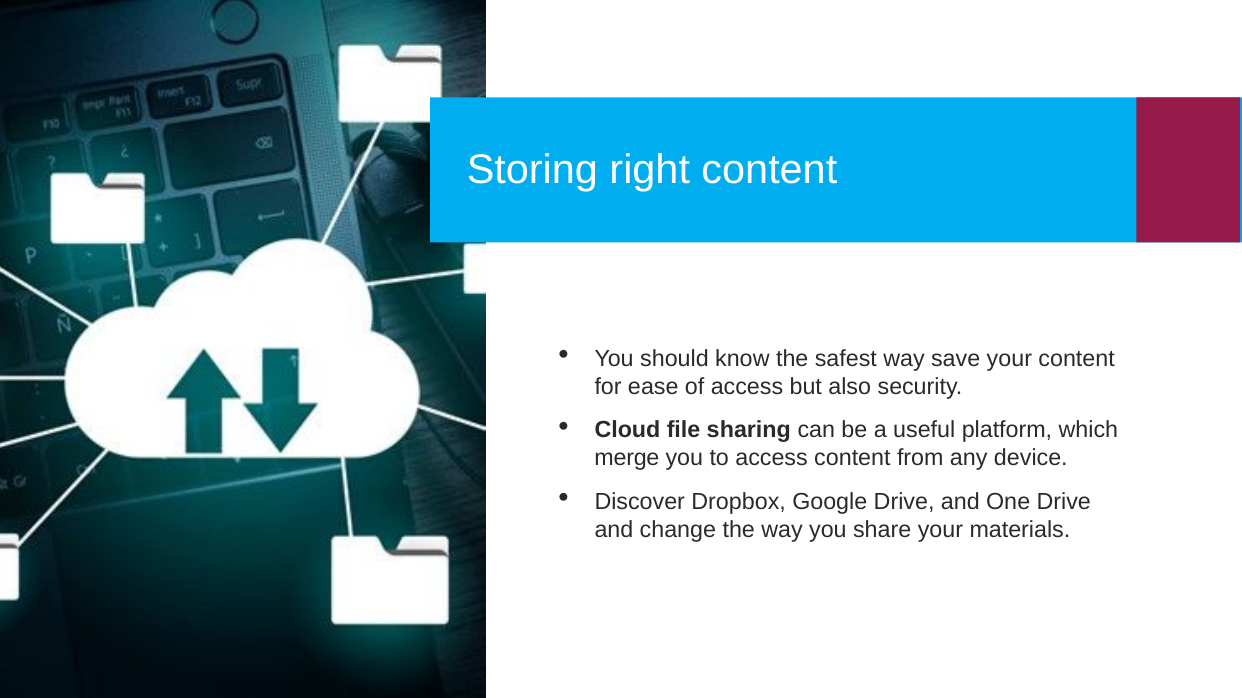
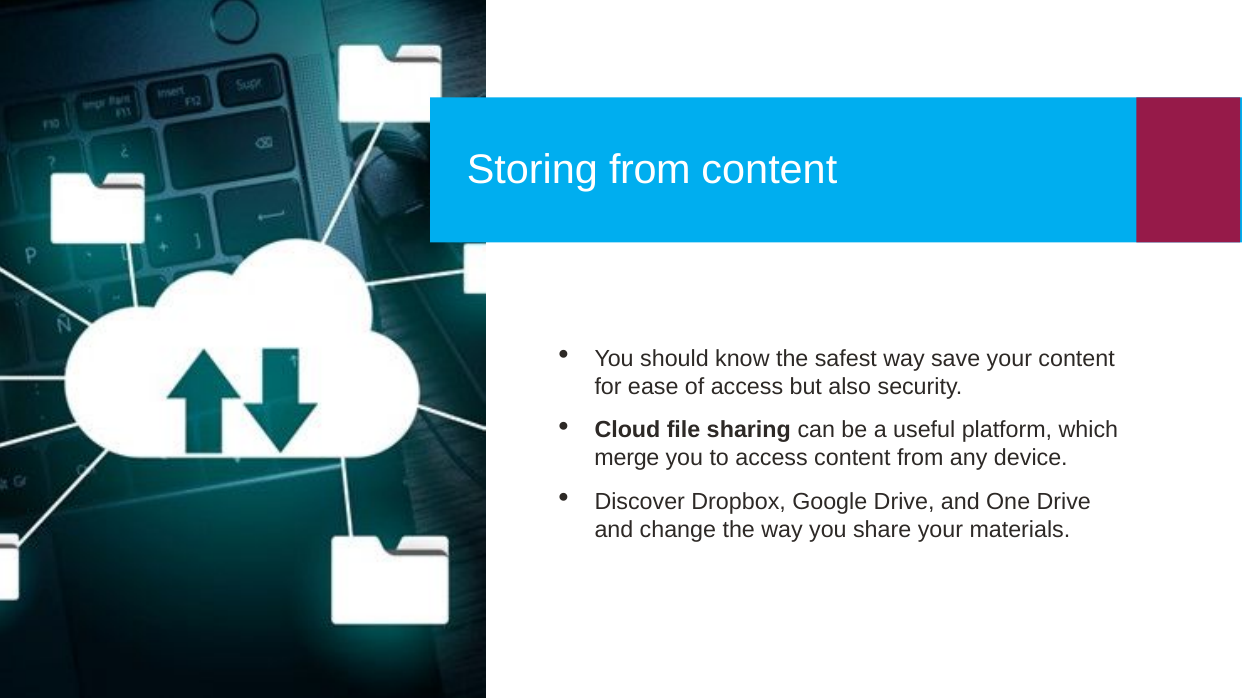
Storing right: right -> from
